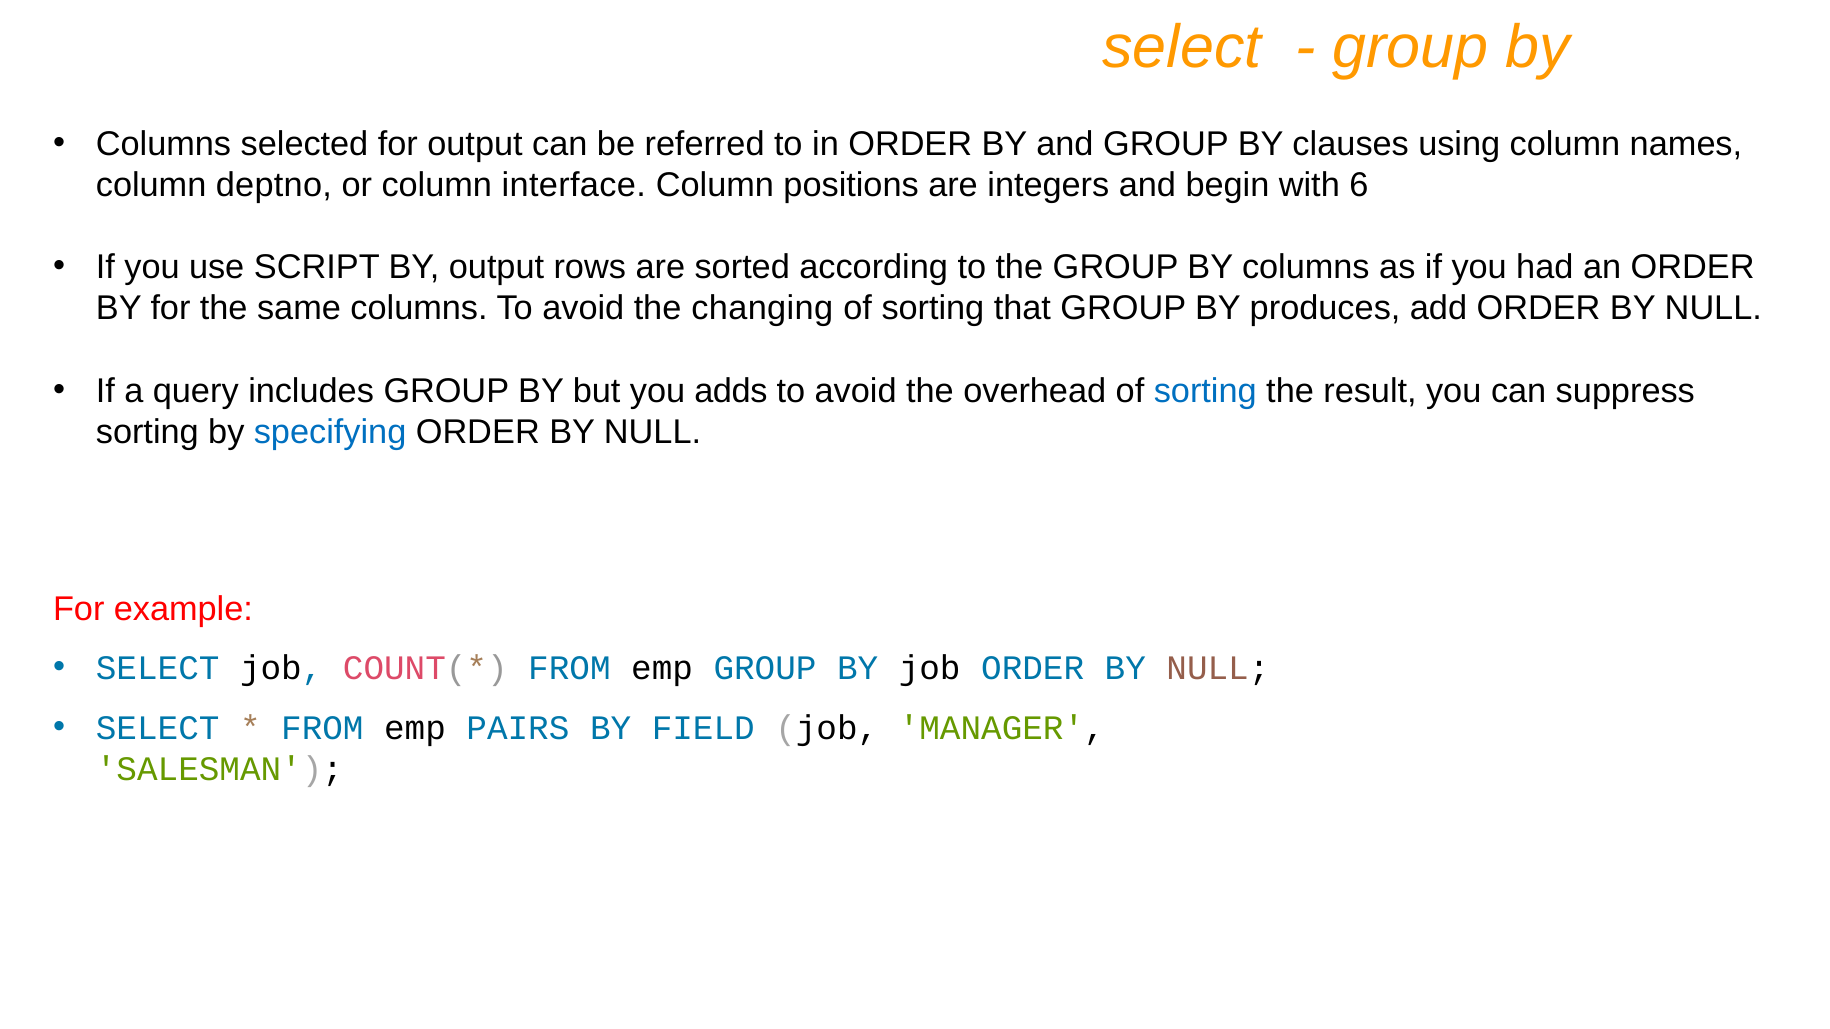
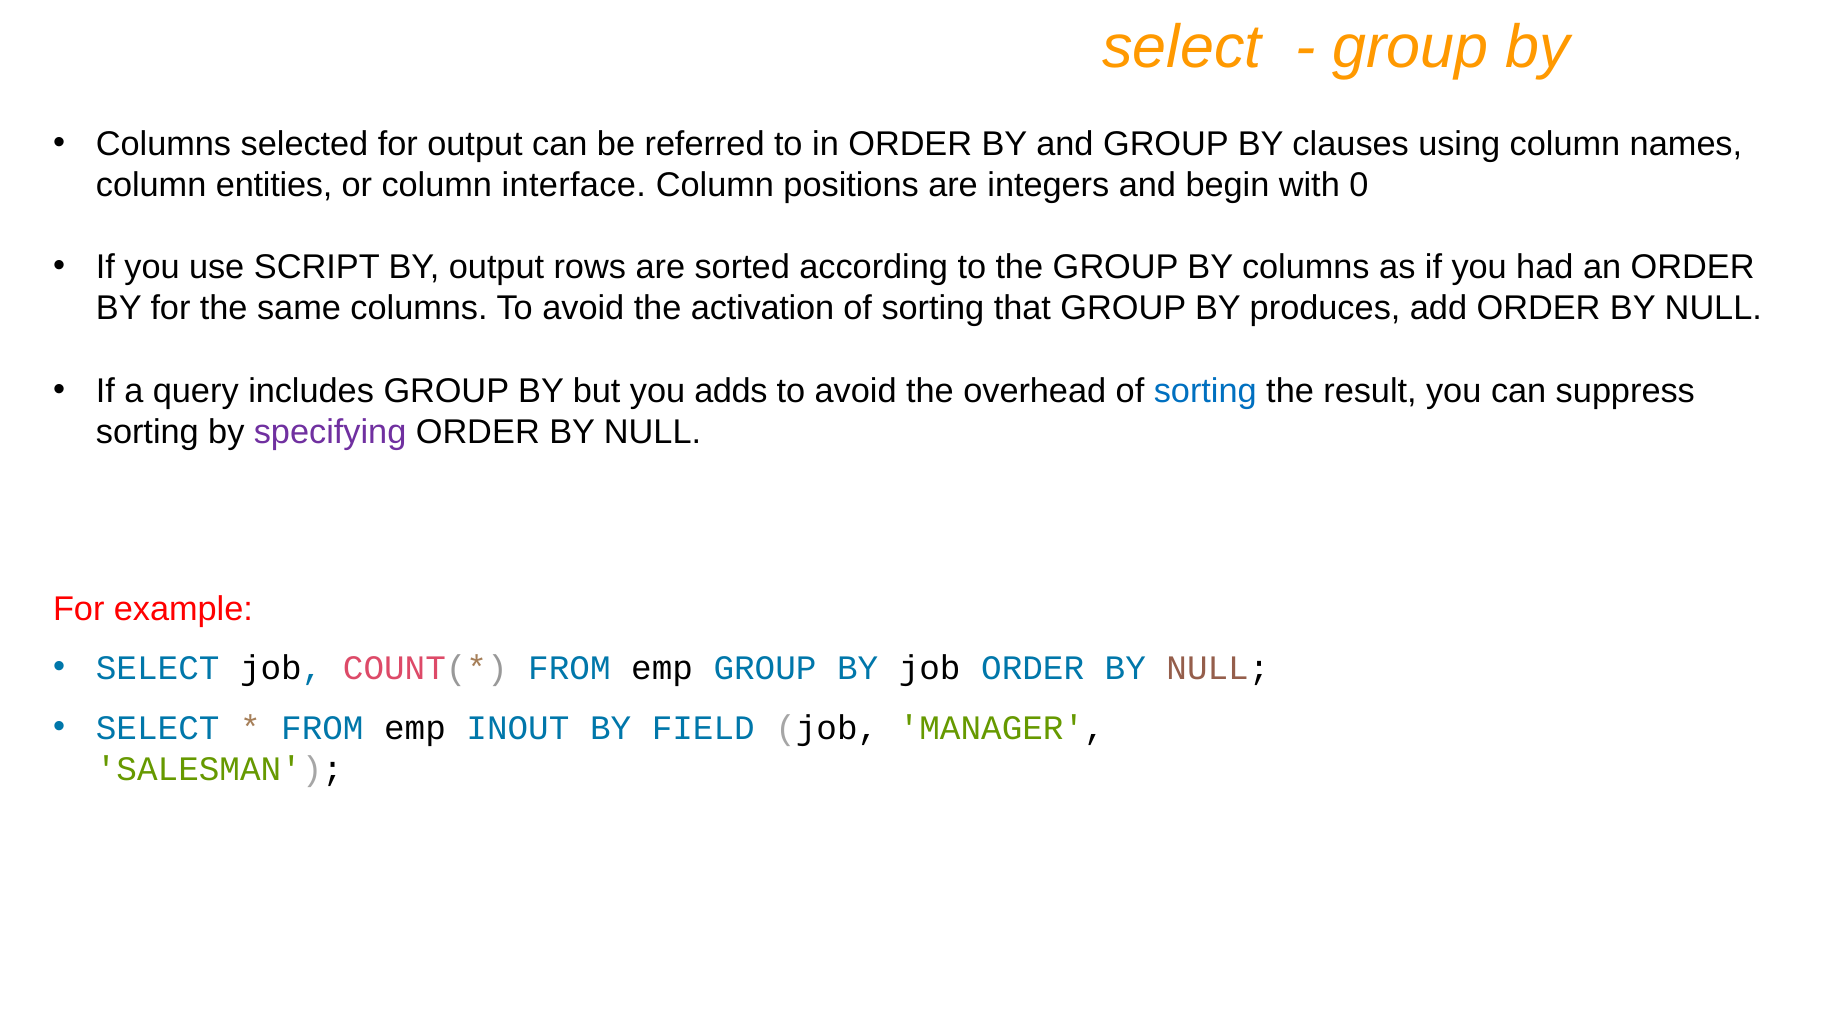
deptno: deptno -> entities
6: 6 -> 0
changing: changing -> activation
specifying colour: blue -> purple
PAIRS: PAIRS -> INOUT
